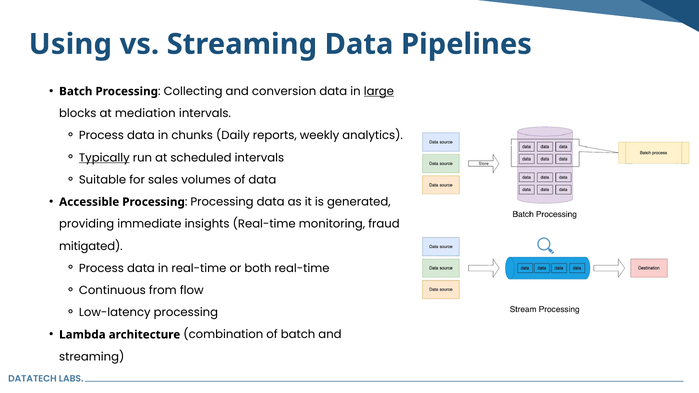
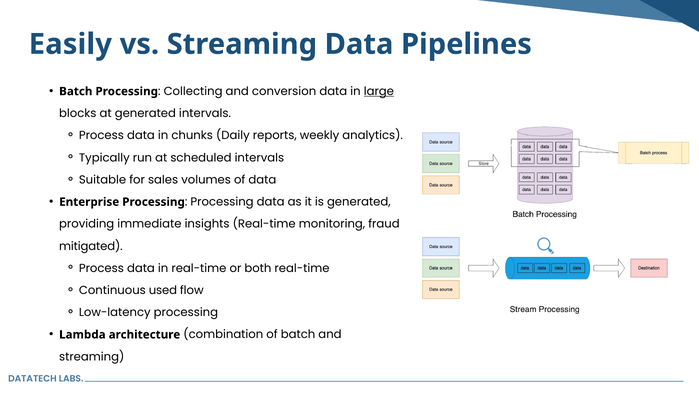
Using: Using -> Easily
at mediation: mediation -> generated
Typically underline: present -> none
Accessible: Accessible -> Enterprise
from: from -> used
